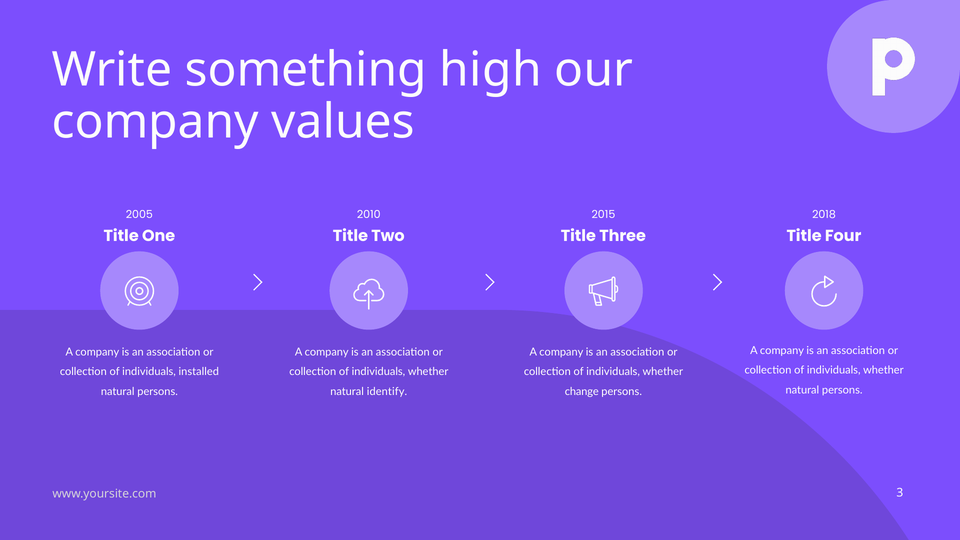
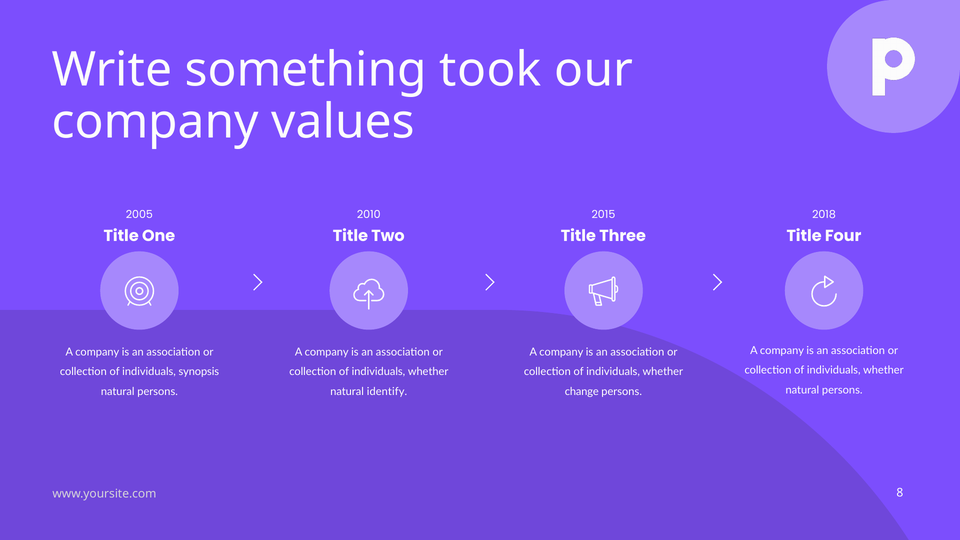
high: high -> took
installed: installed -> synopsis
3: 3 -> 8
